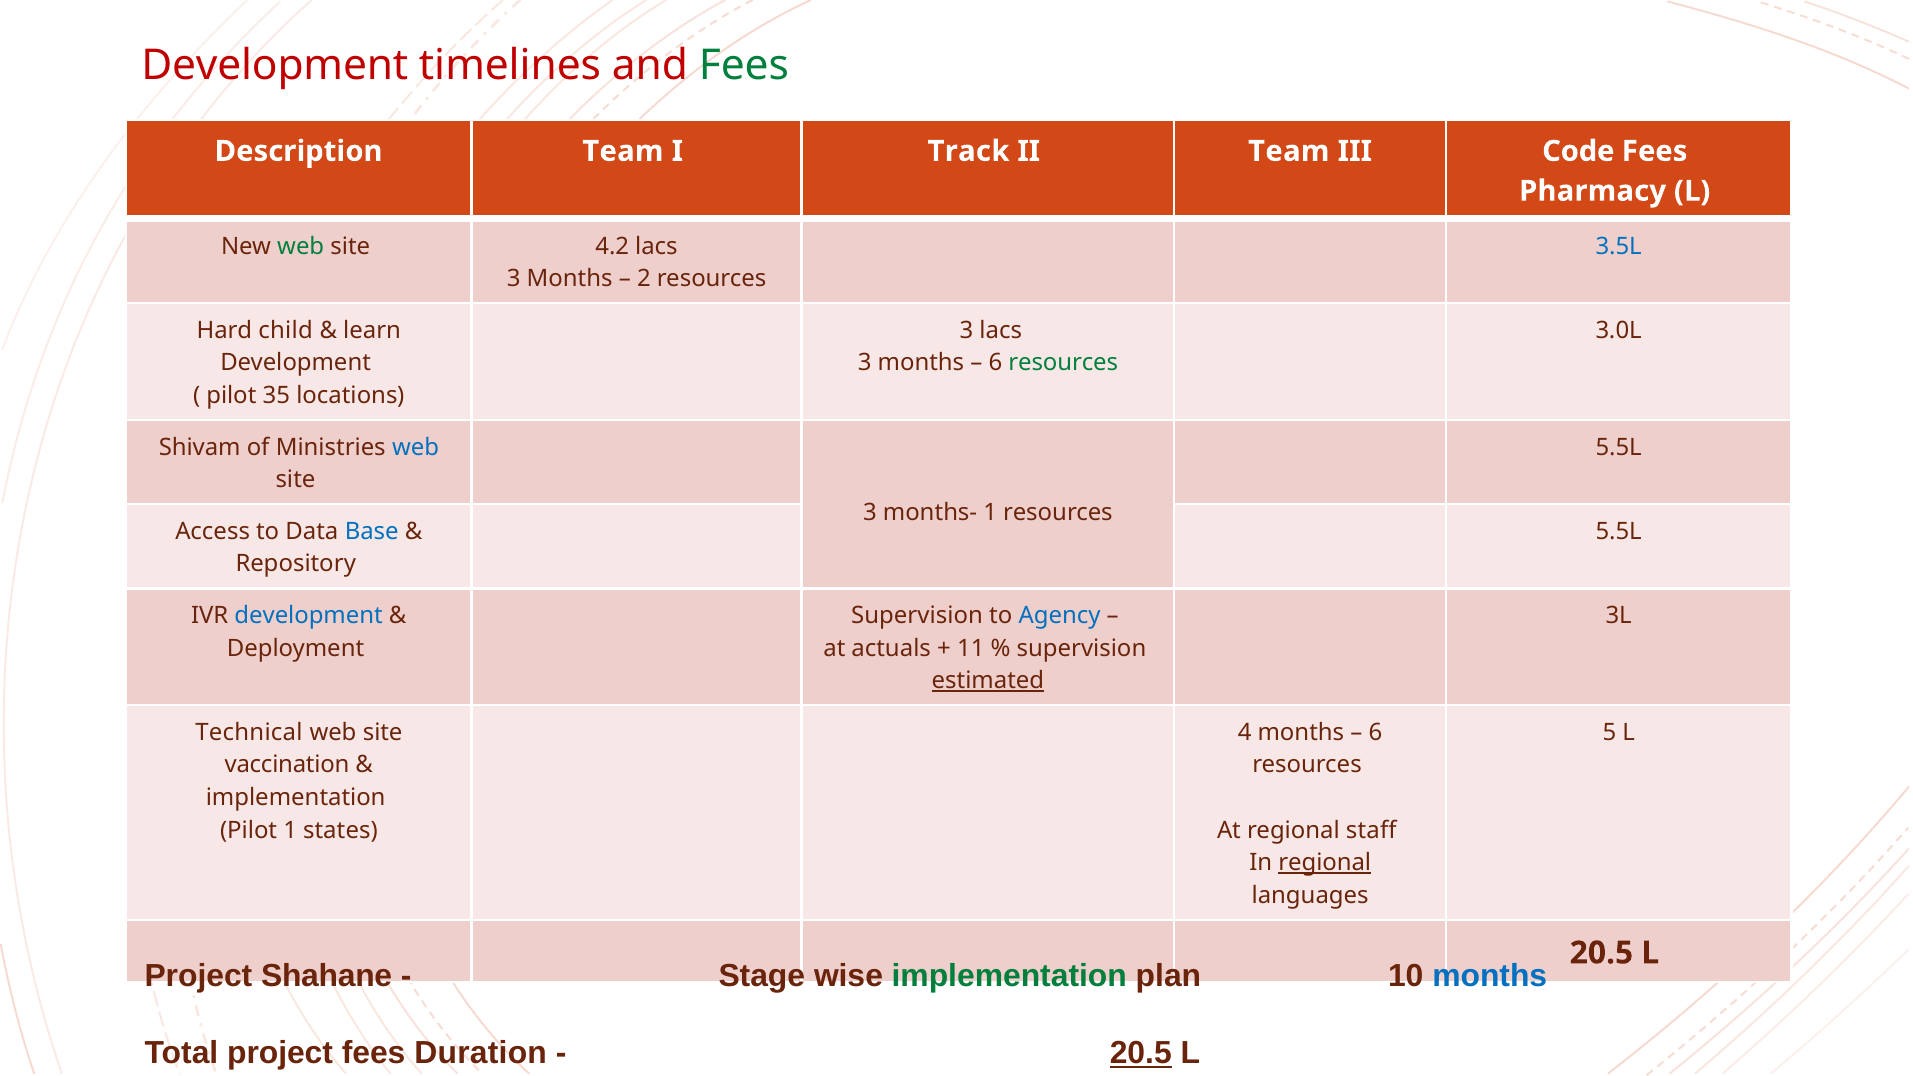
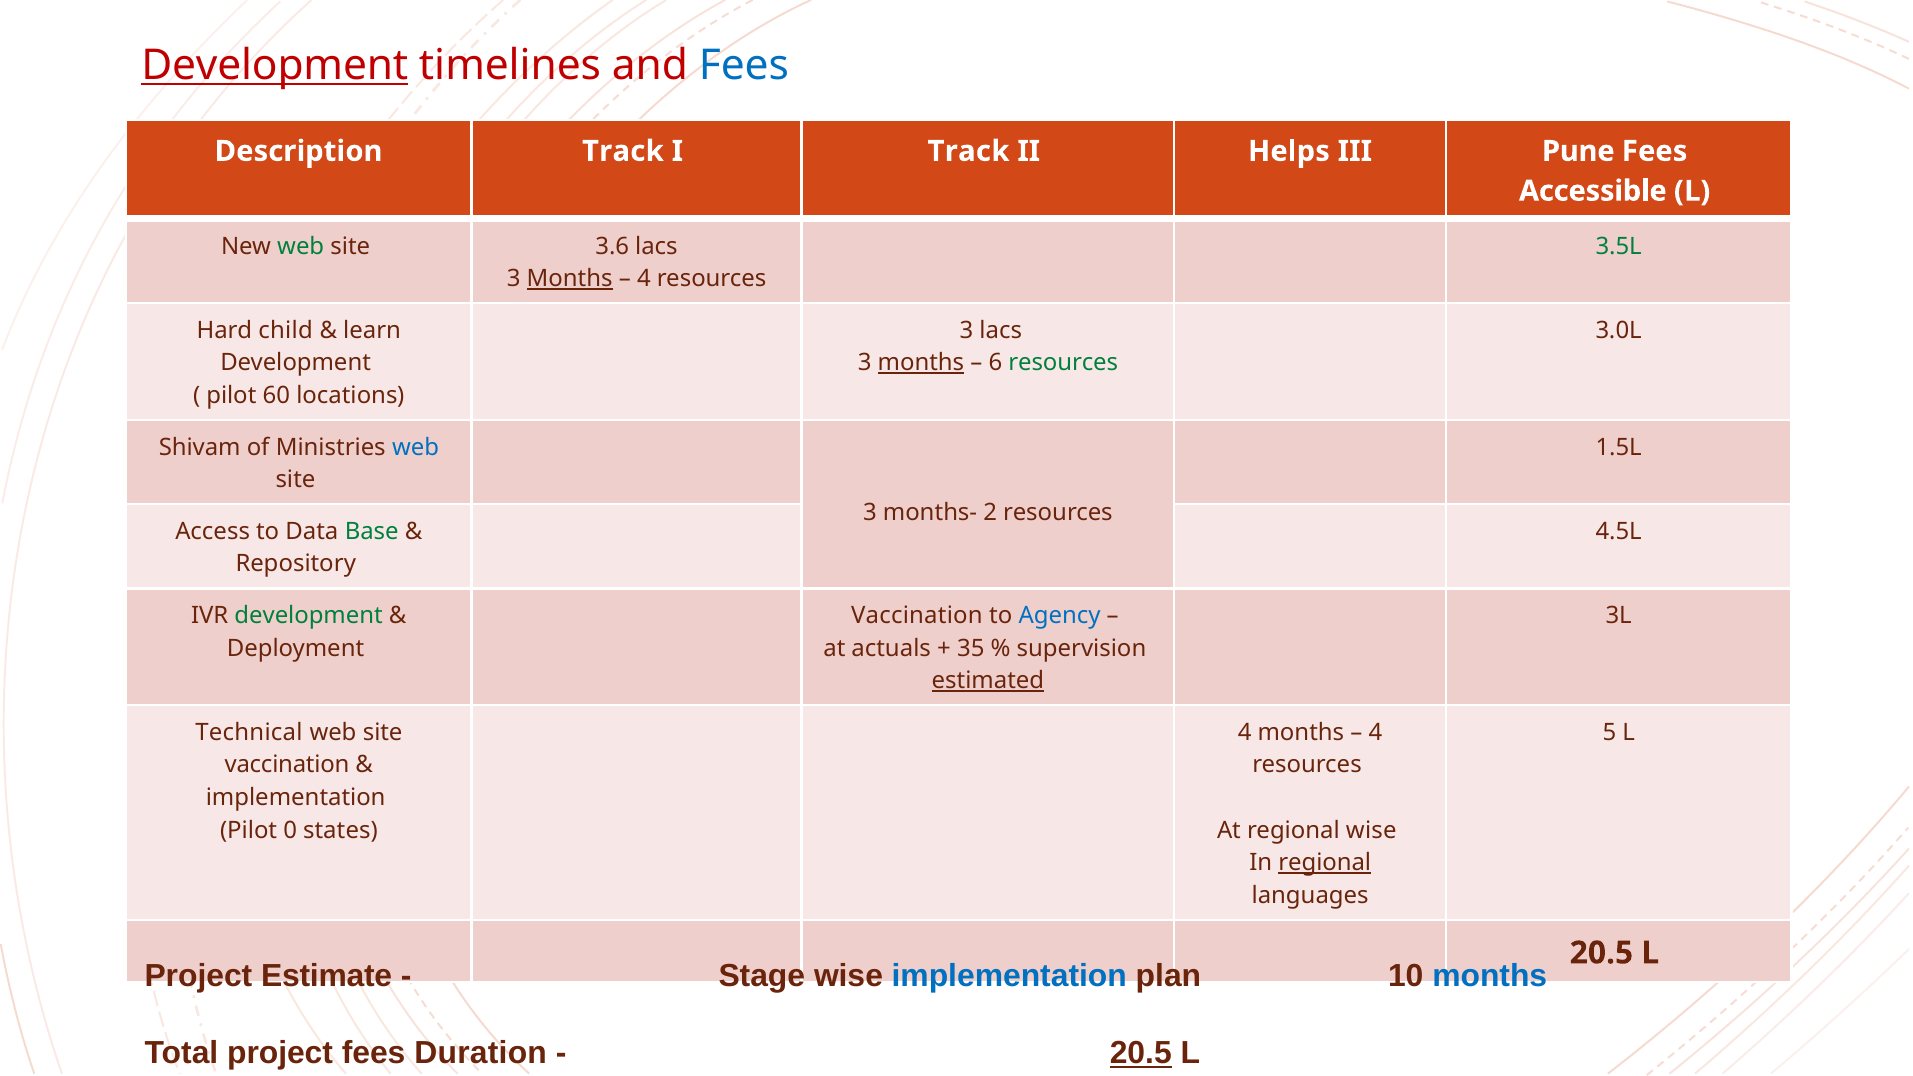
Development at (275, 66) underline: none -> present
Fees at (744, 66) colour: green -> blue
Description Team: Team -> Track
II Team: Team -> Helps
Code: Code -> Pune
Pharmacy: Pharmacy -> Accessible
4.2: 4.2 -> 3.6
3.5L colour: blue -> green
Months at (570, 279) underline: none -> present
2 at (644, 279): 2 -> 4
months at (921, 363) underline: none -> present
35: 35 -> 60
5.5L at (1619, 447): 5.5L -> 1.5L
months- 1: 1 -> 2
Base colour: blue -> green
5.5L at (1619, 532): 5.5L -> 4.5L
development at (309, 616) colour: blue -> green
Supervision at (917, 616): Supervision -> Vaccination
11: 11 -> 35
6 at (1375, 733): 6 -> 4
Pilot 1: 1 -> 0
regional staff: staff -> wise
Shahane: Shahane -> Estimate
implementation at (1009, 977) colour: green -> blue
